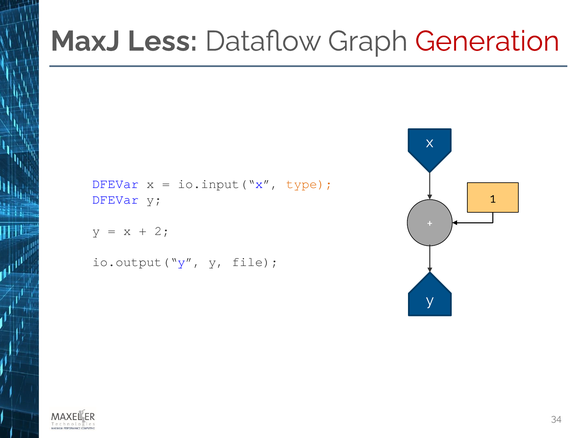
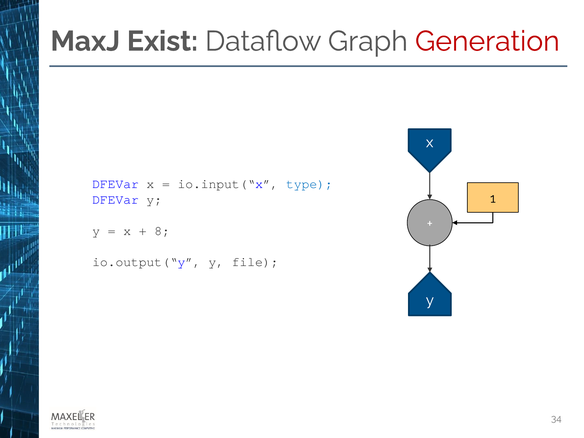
Less: Less -> Exist
type colour: orange -> blue
2: 2 -> 8
